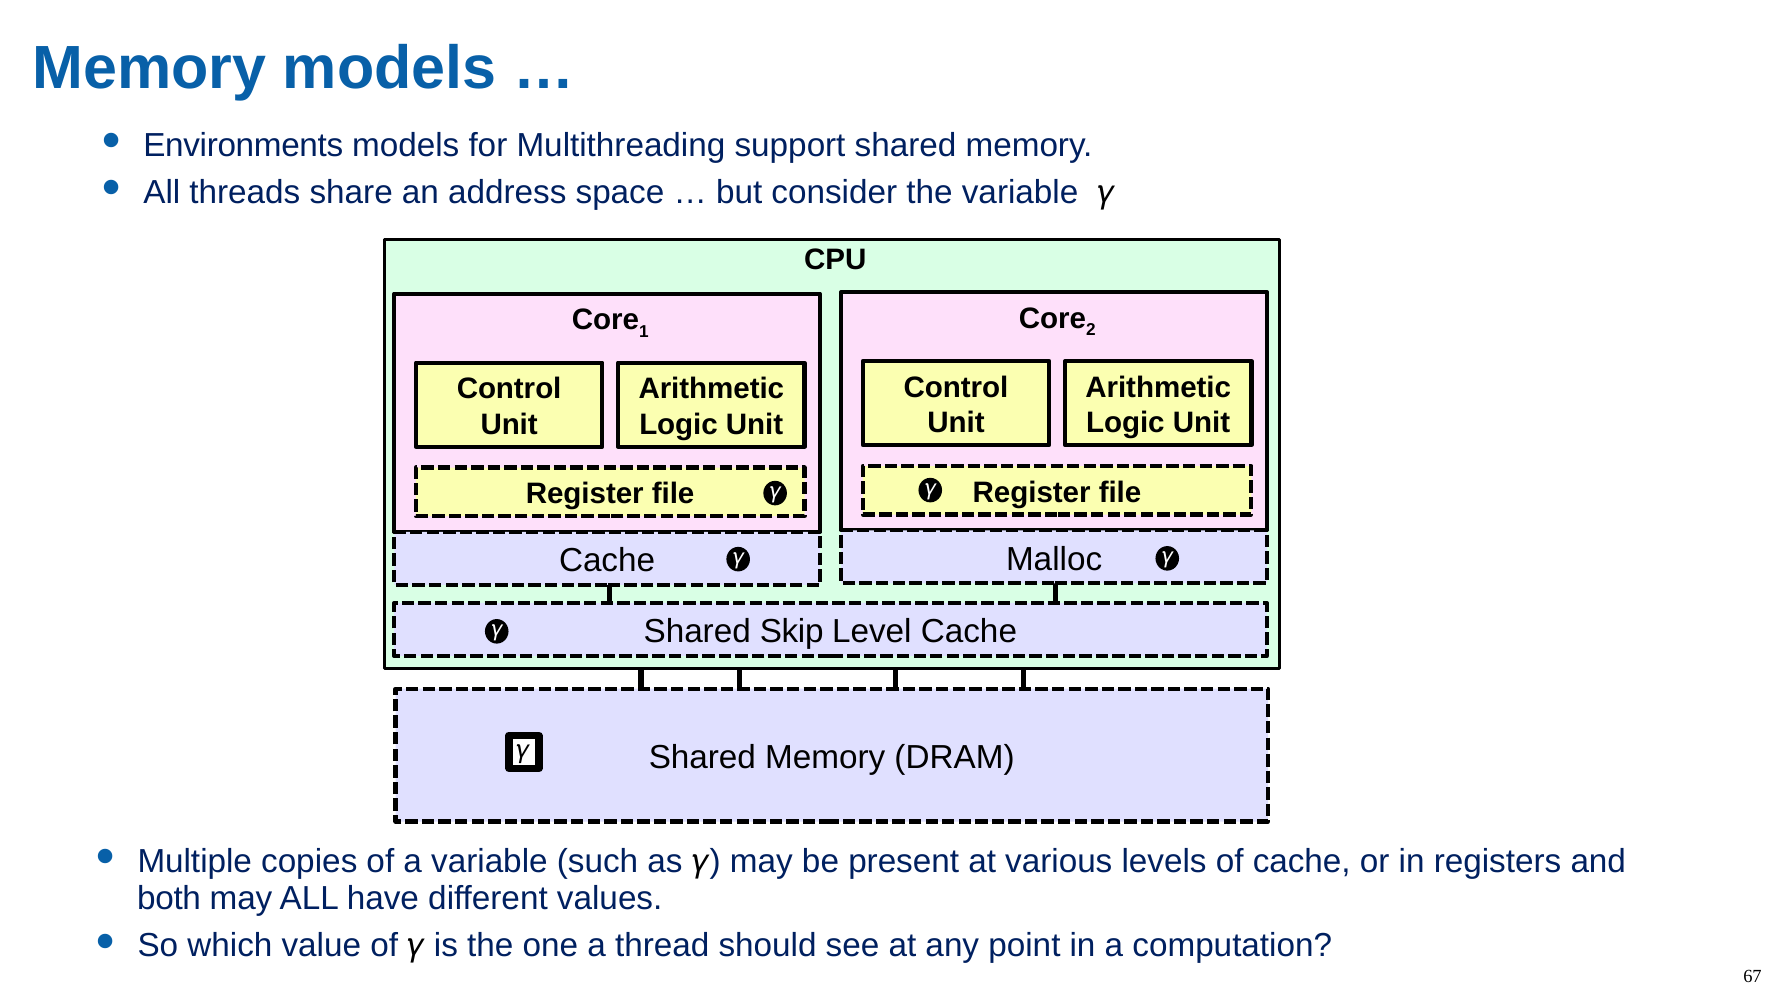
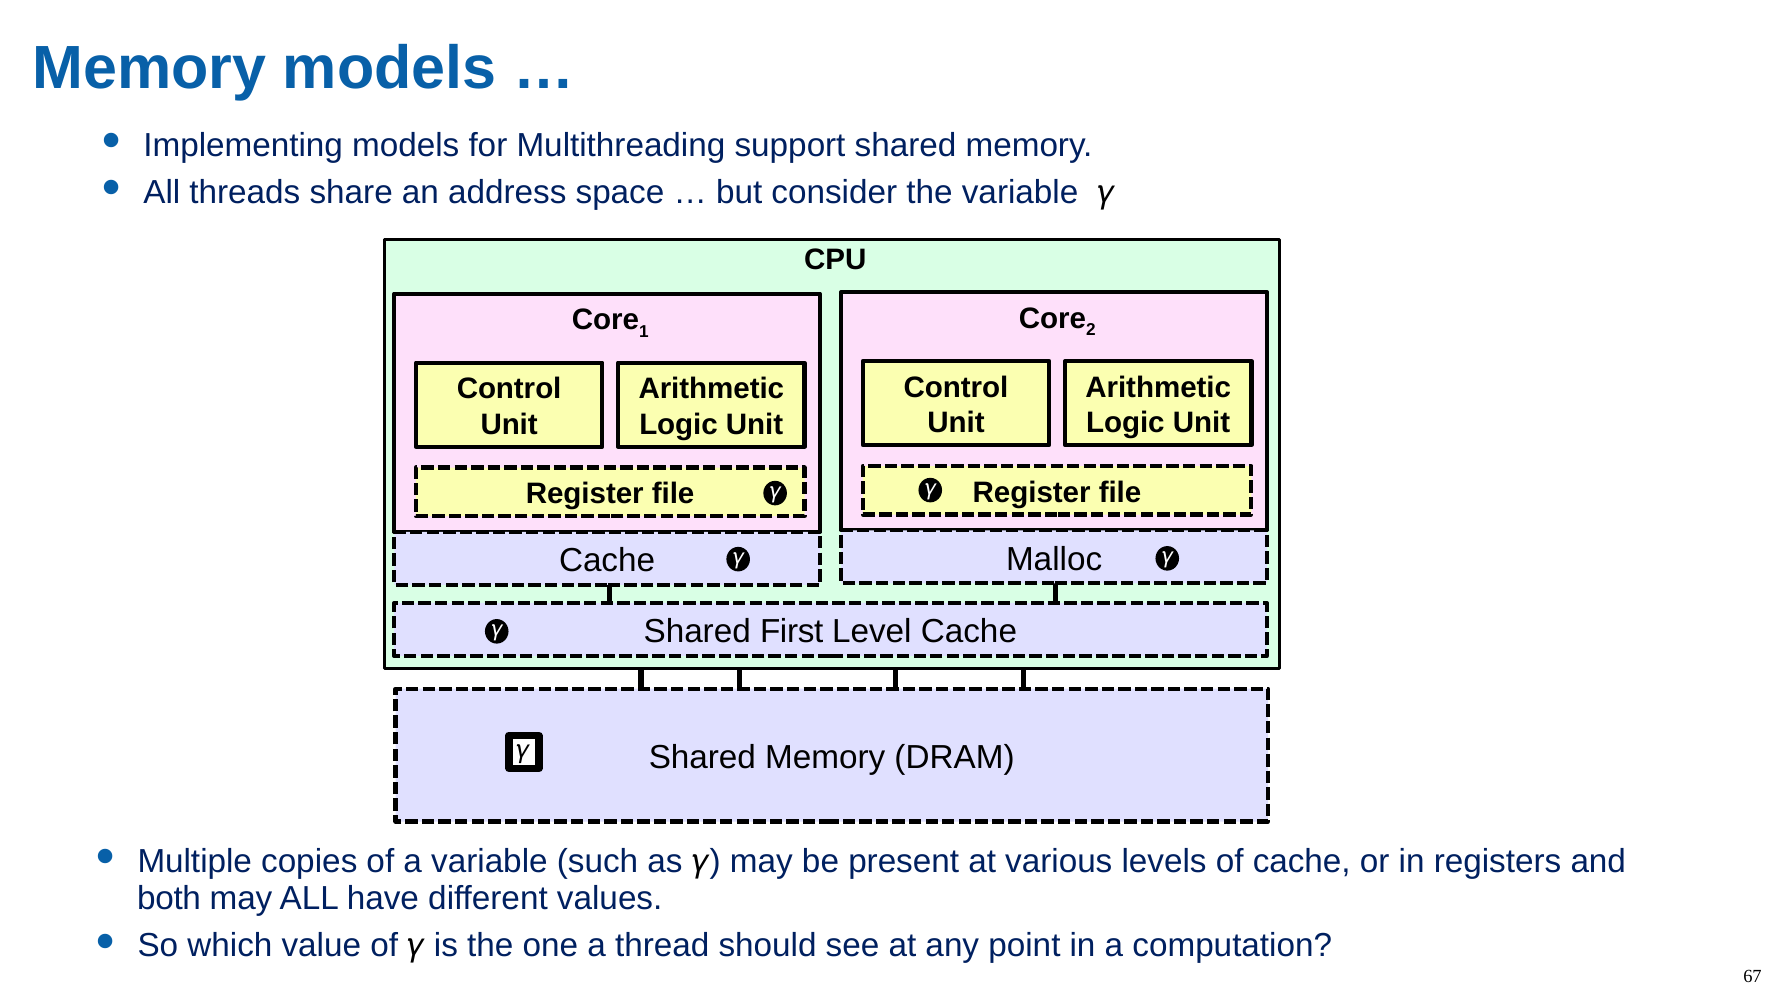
Environments: Environments -> Implementing
Skip: Skip -> First
